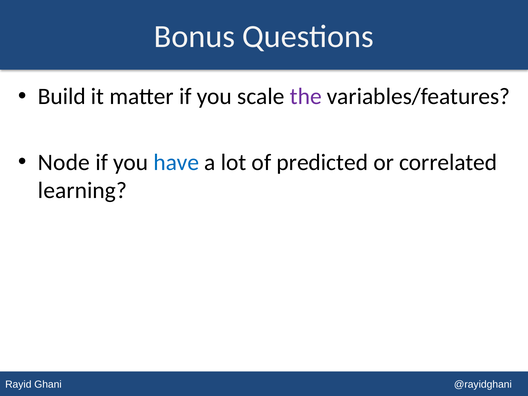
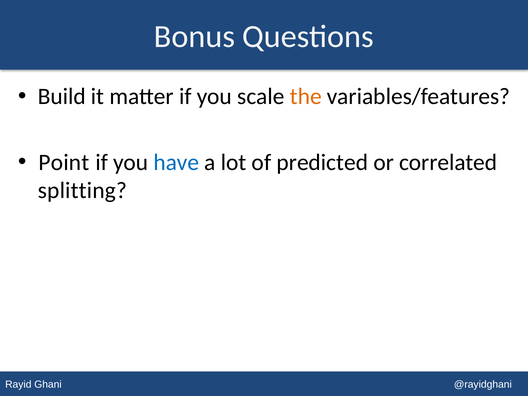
the colour: purple -> orange
Node: Node -> Point
learning: learning -> splitting
